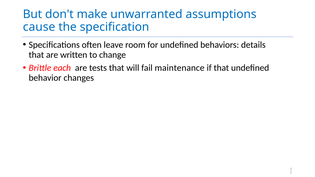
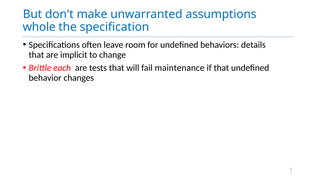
cause: cause -> whole
written: written -> implicit
